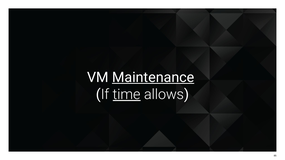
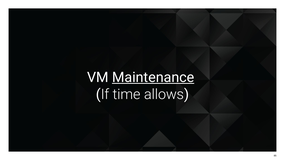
time underline: present -> none
